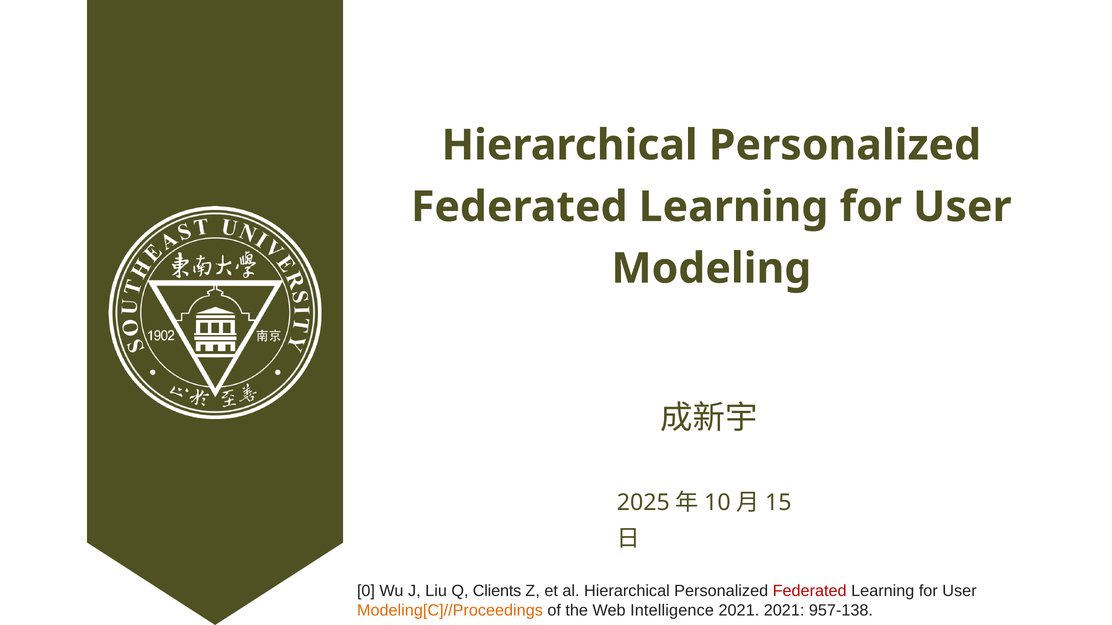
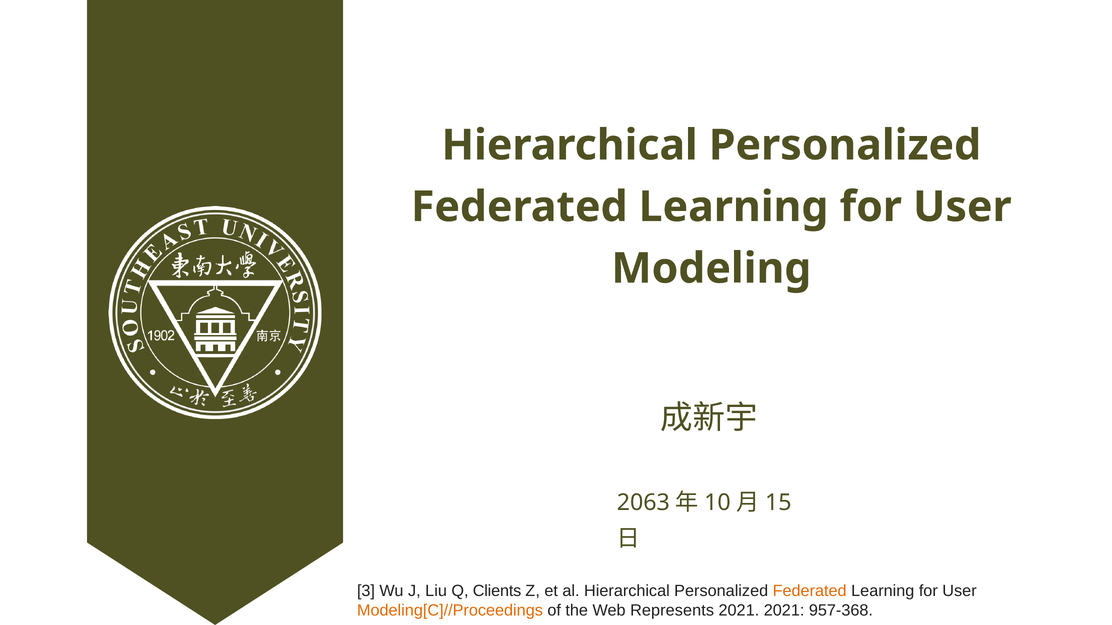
2025: 2025 -> 2063
0: 0 -> 3
Federated at (810, 591) colour: red -> orange
Intelligence: Intelligence -> Represents
957-138: 957-138 -> 957-368
